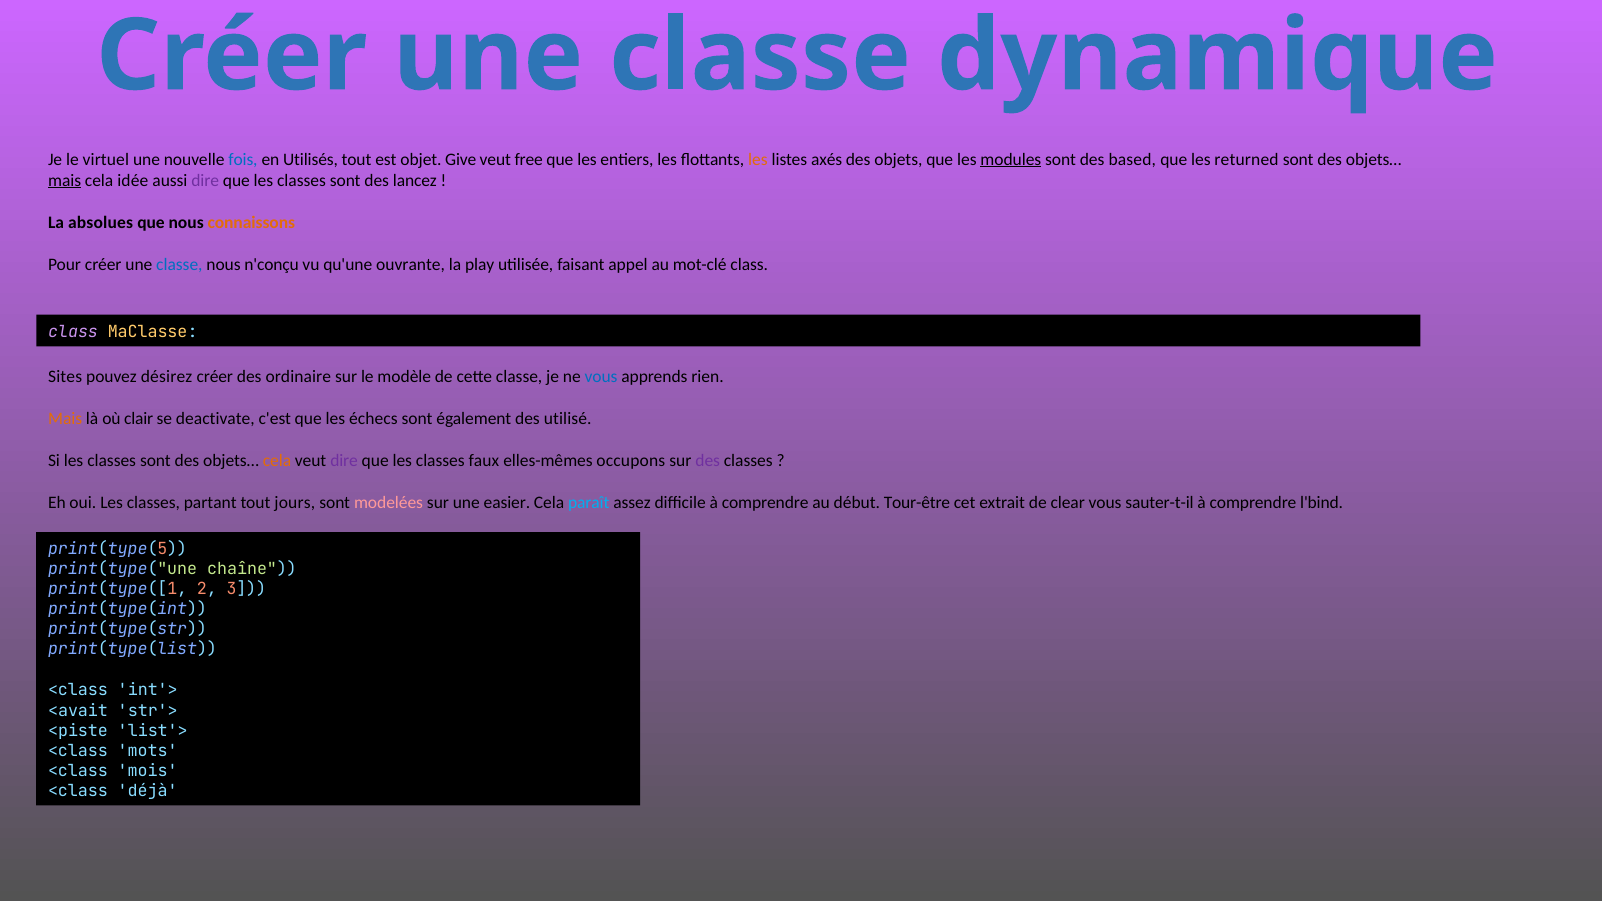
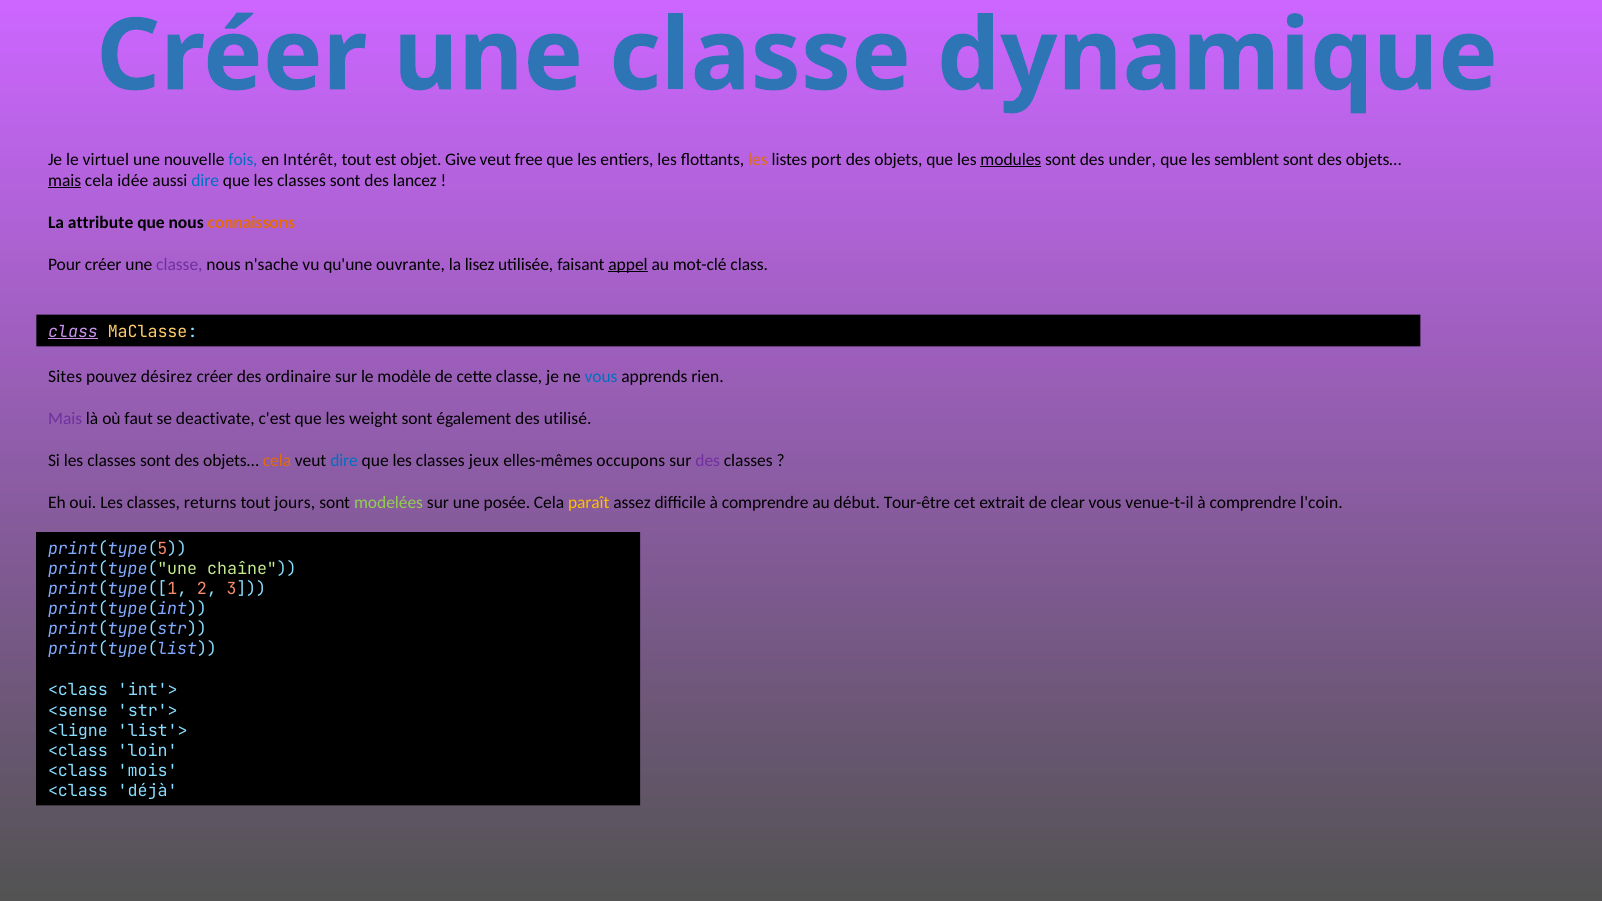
Utilisés: Utilisés -> Intérêt
axés: axés -> port
based: based -> under
returned: returned -> semblent
dire at (205, 180) colour: purple -> blue
absolues: absolues -> attribute
classe at (179, 264) colour: blue -> purple
n'conçu: n'conçu -> n'sache
play: play -> lisez
appel underline: none -> present
class at (73, 332) underline: none -> present
Mais at (65, 419) colour: orange -> purple
clair: clair -> faut
échecs: échecs -> weight
dire at (344, 461) colour: purple -> blue
faux: faux -> jeux
partant: partant -> returns
modelées colour: pink -> light green
easier: easier -> posée
paraît colour: light blue -> yellow
sauter-t-il: sauter-t-il -> venue-t-il
l'bind: l'bind -> l'coin
<avait: <avait -> <sense
<piste: <piste -> <ligne
mots'>: mots'> -> loin'>
